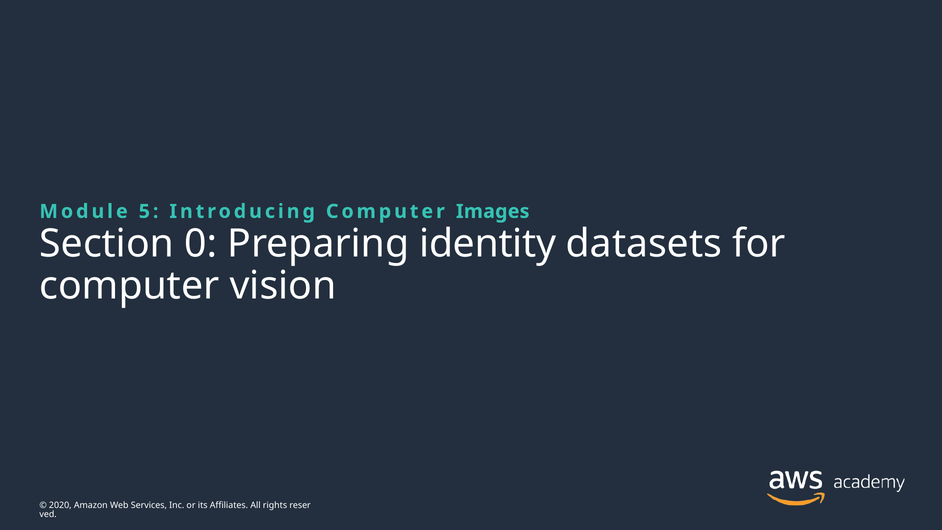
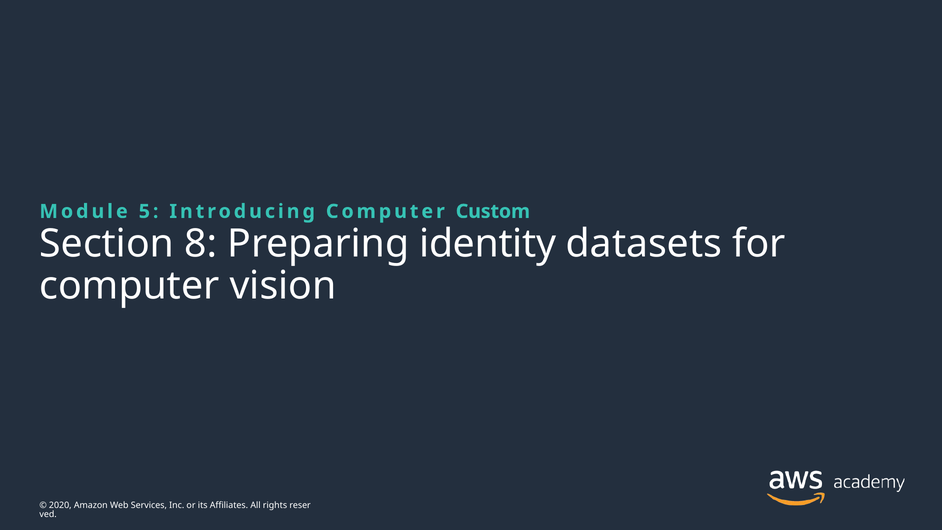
Images: Images -> Custom
0: 0 -> 8
